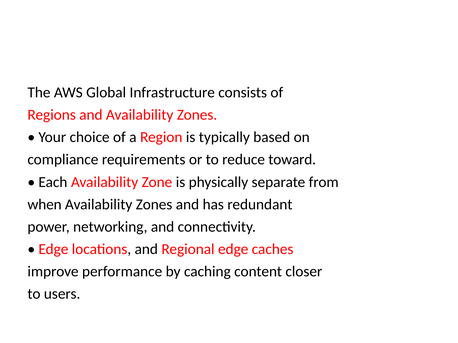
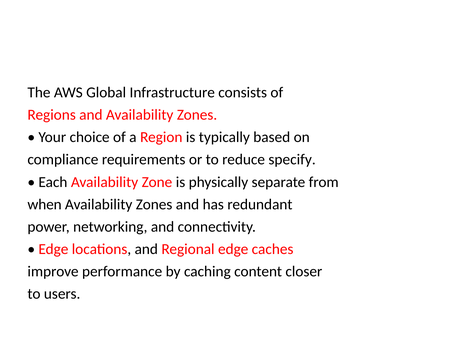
toward: toward -> specify
